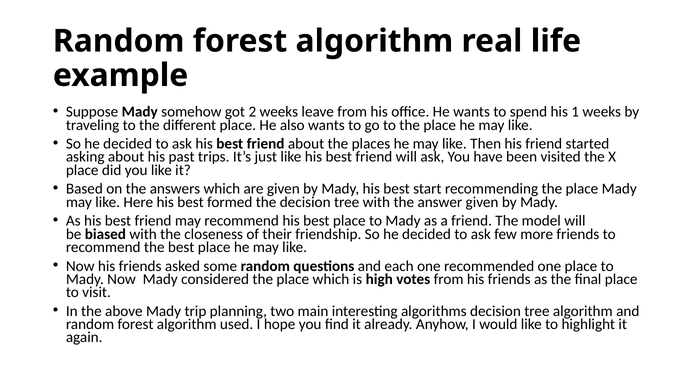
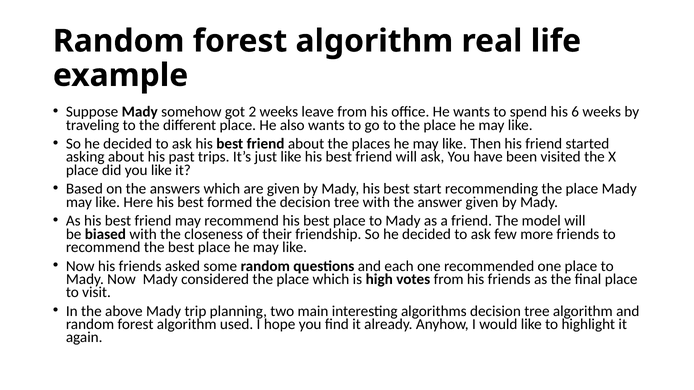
1: 1 -> 6
